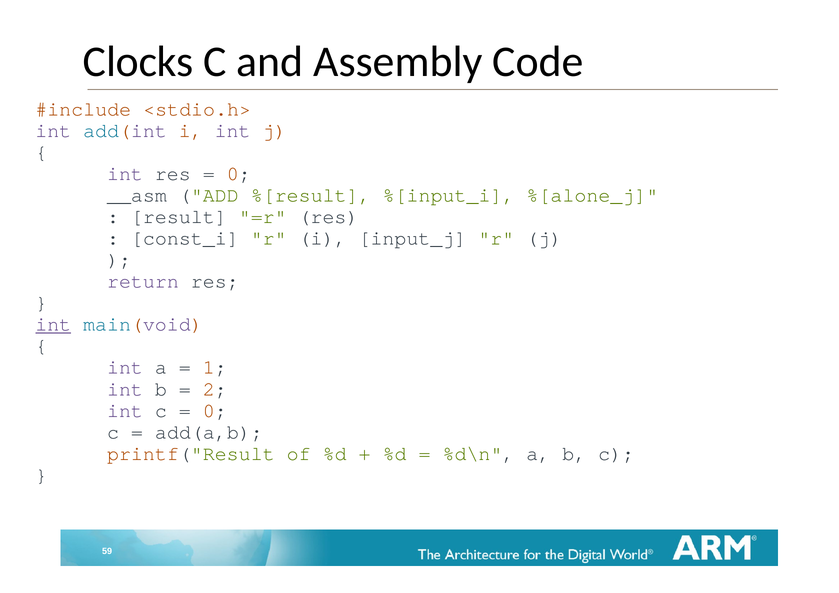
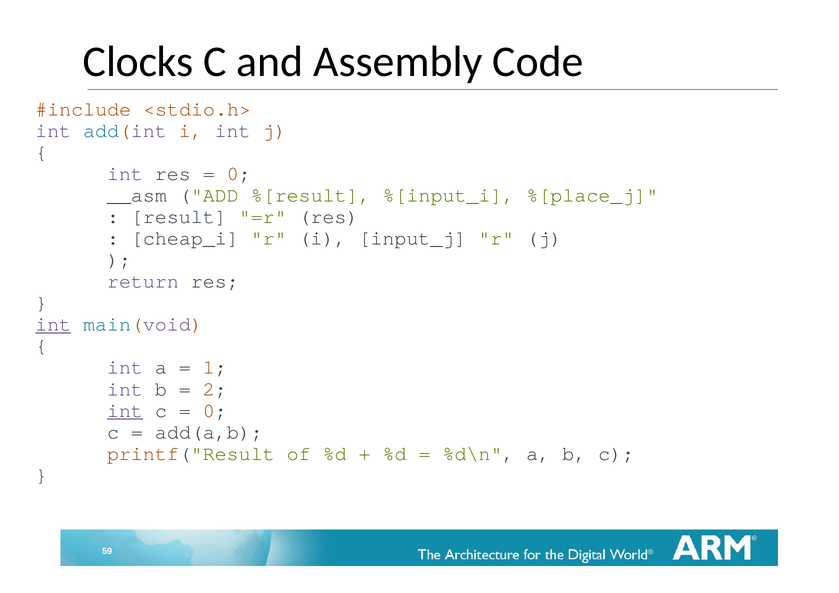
%[alone_j: %[alone_j -> %[place_j
const_i: const_i -> cheap_i
int at (125, 410) underline: none -> present
